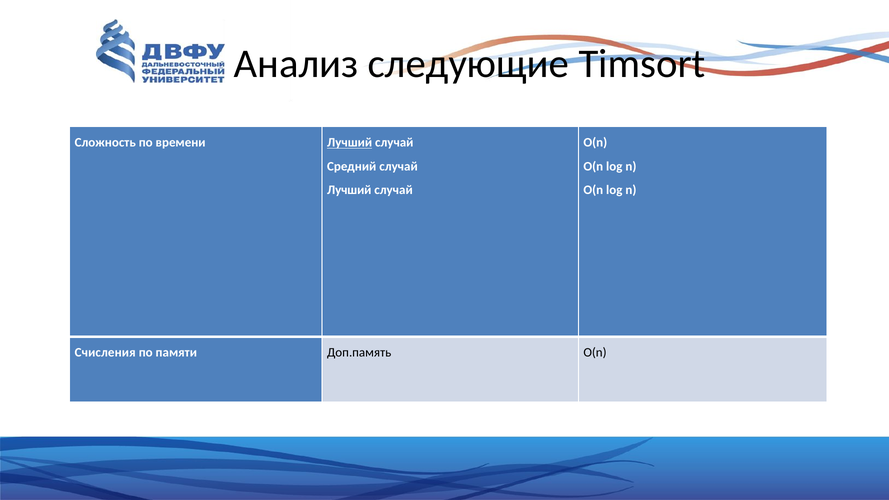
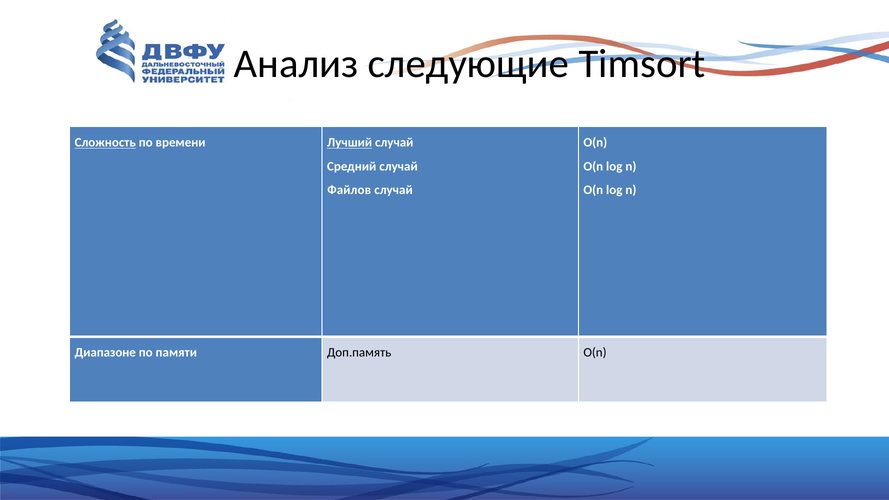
Сложность underline: none -> present
Лучший at (349, 190): Лучший -> Файлов
Счисления: Счисления -> Диапазоне
